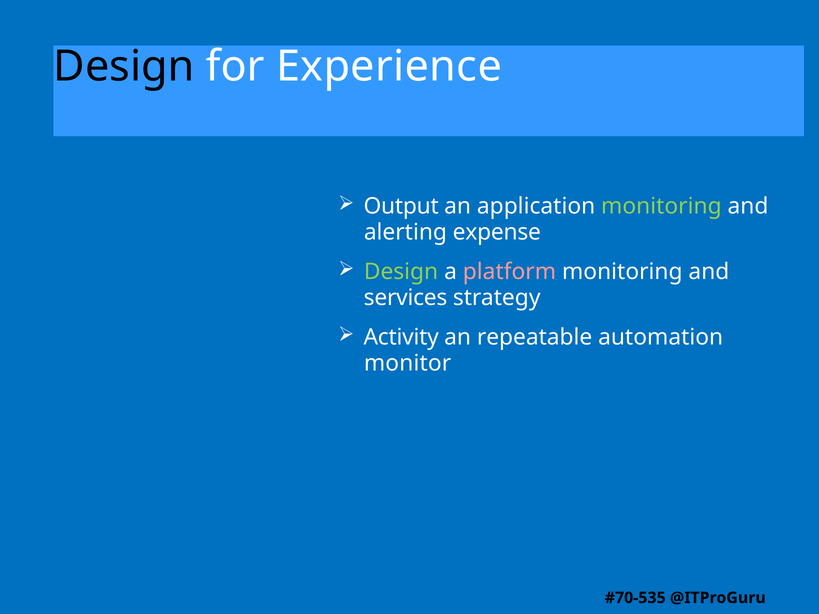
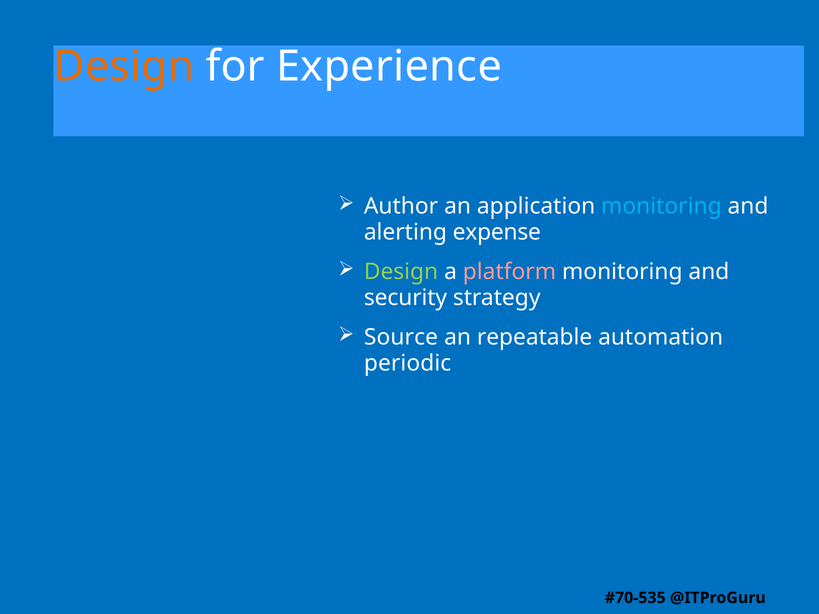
Design at (124, 67) colour: black -> orange
Output: Output -> Author
monitoring at (661, 206) colour: light green -> light blue
services: services -> security
Activity: Activity -> Source
monitor: monitor -> periodic
